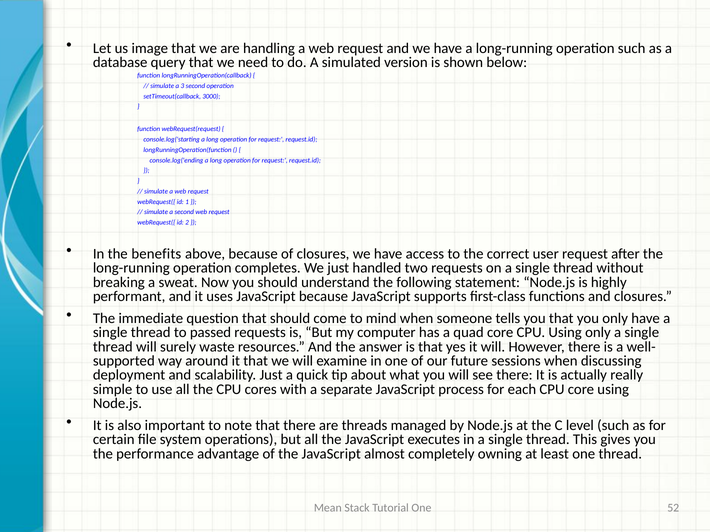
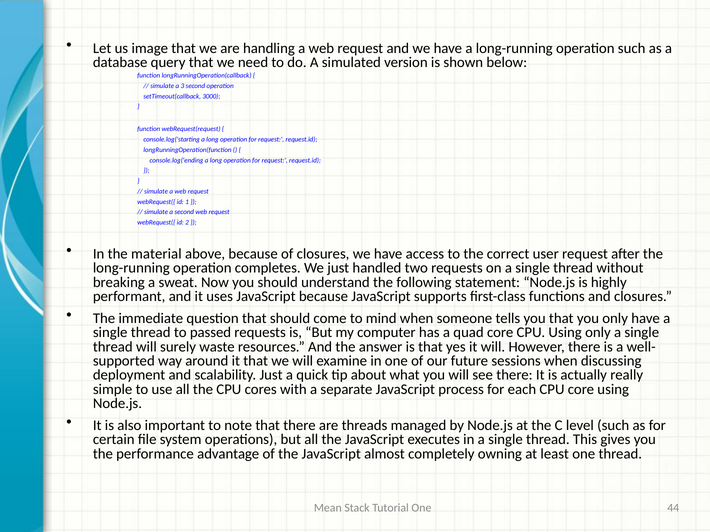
benefits: benefits -> material
52: 52 -> 44
